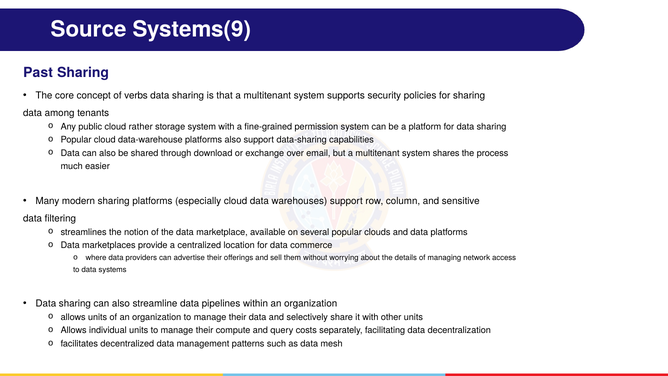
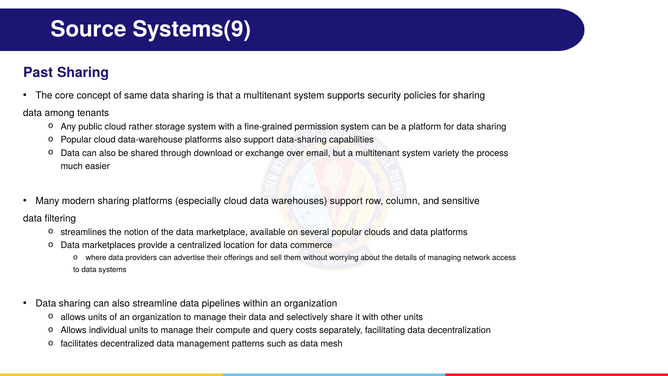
verbs: verbs -> same
shares: shares -> variety
